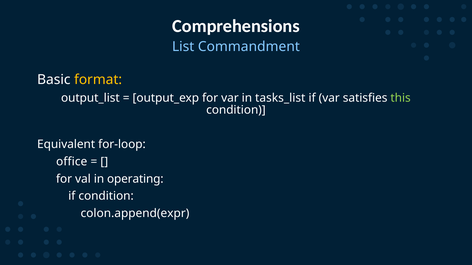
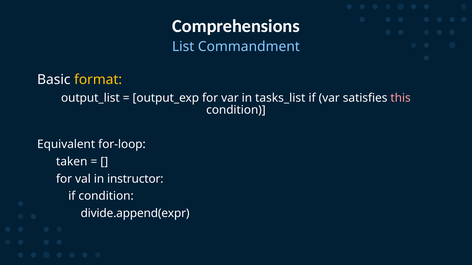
this colour: light green -> pink
office: office -> taken
operating: operating -> instructor
colon.append(expr: colon.append(expr -> divide.append(expr
